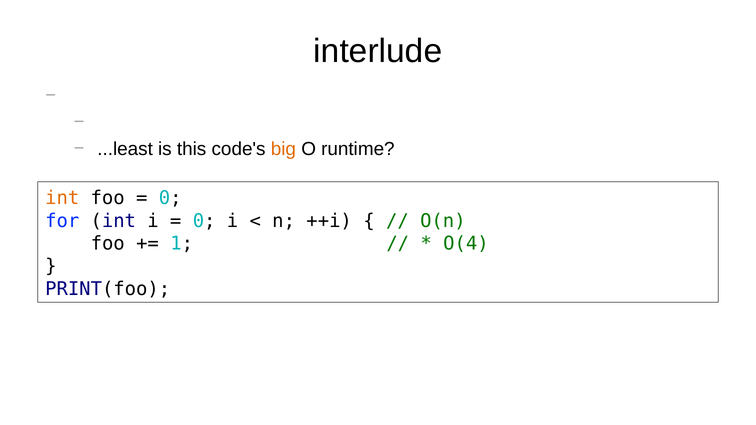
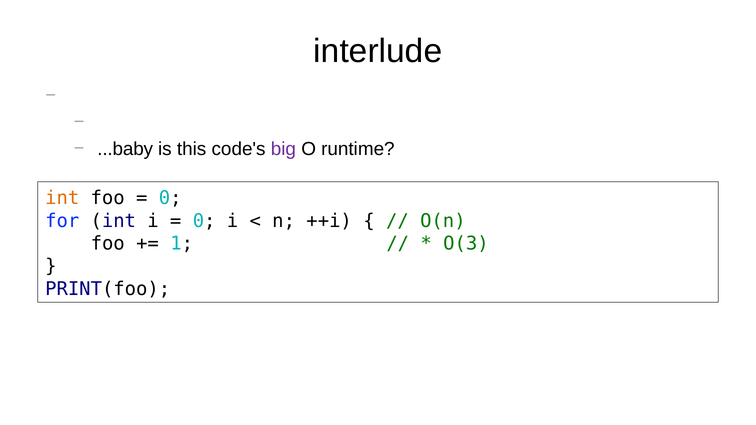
...least: ...least -> ...baby
big colour: orange -> purple
O(4: O(4 -> O(3
